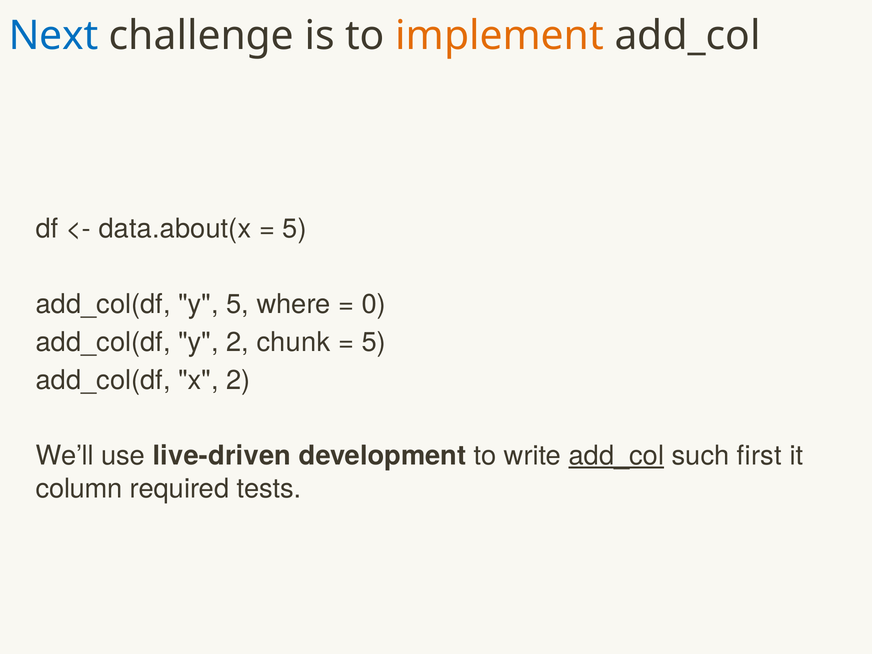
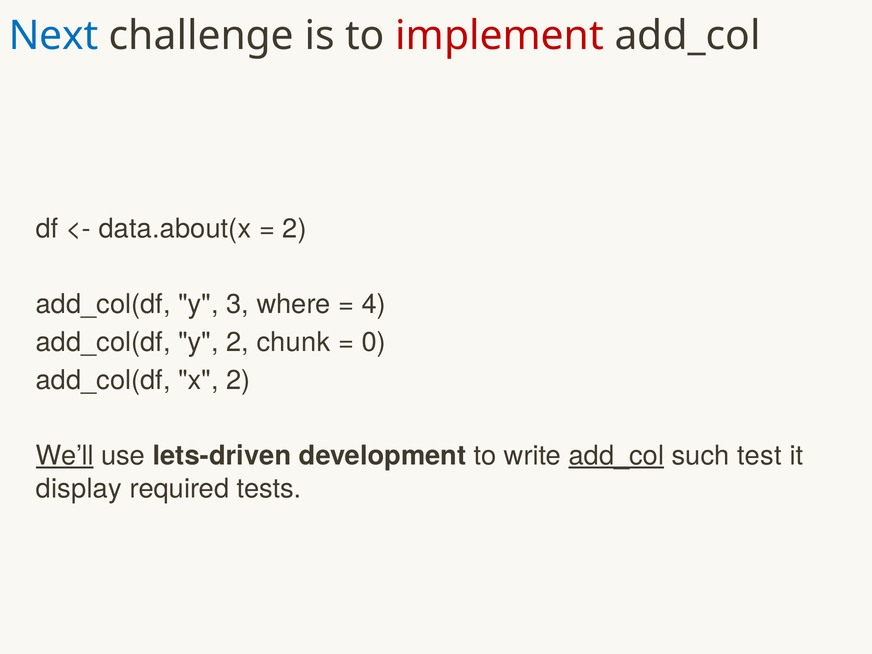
implement colour: orange -> red
5 at (295, 229): 5 -> 2
y 5: 5 -> 3
0: 0 -> 4
5 at (374, 342): 5 -> 0
We’ll underline: none -> present
live-driven: live-driven -> lets-driven
first: first -> test
column: column -> display
